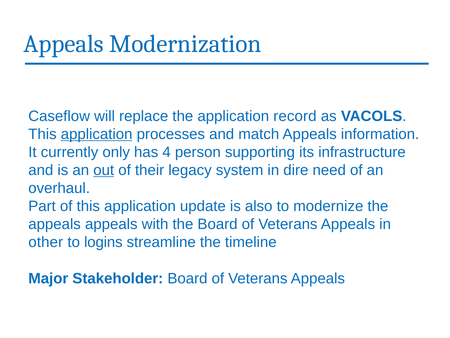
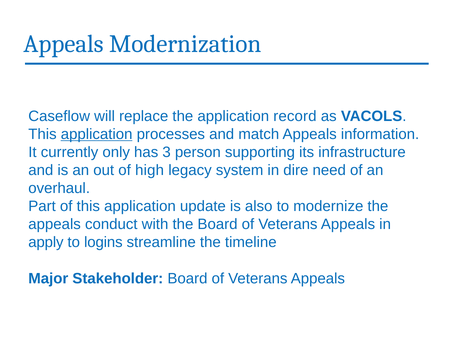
4: 4 -> 3
out underline: present -> none
their: their -> high
appeals at (111, 224): appeals -> conduct
other: other -> apply
